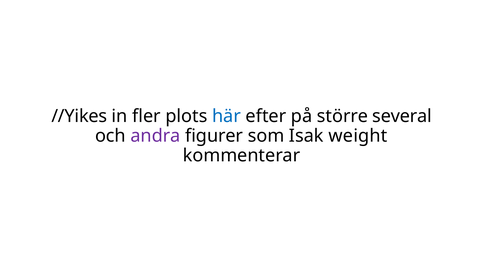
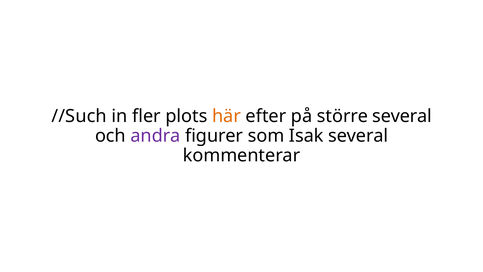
//Yikes: //Yikes -> //Such
här colour: blue -> orange
Isak weight: weight -> several
